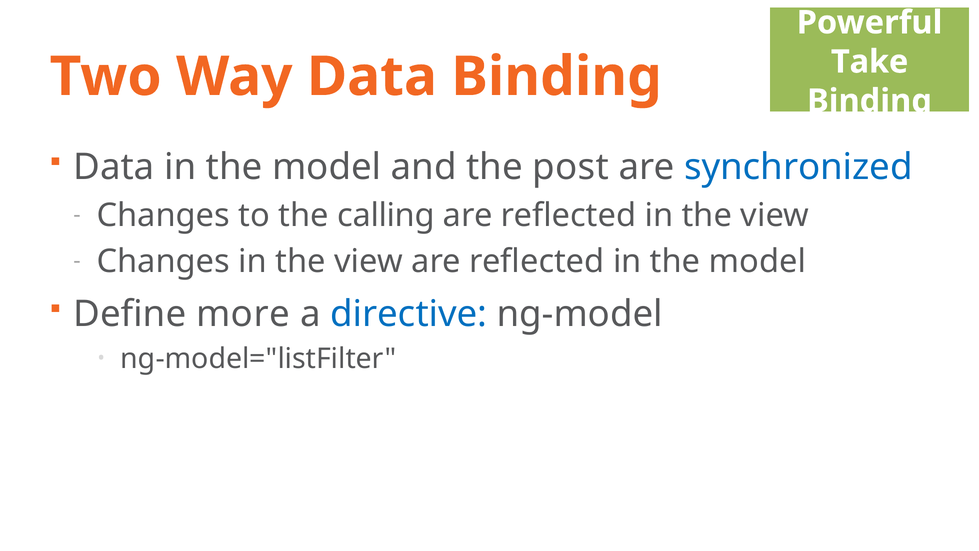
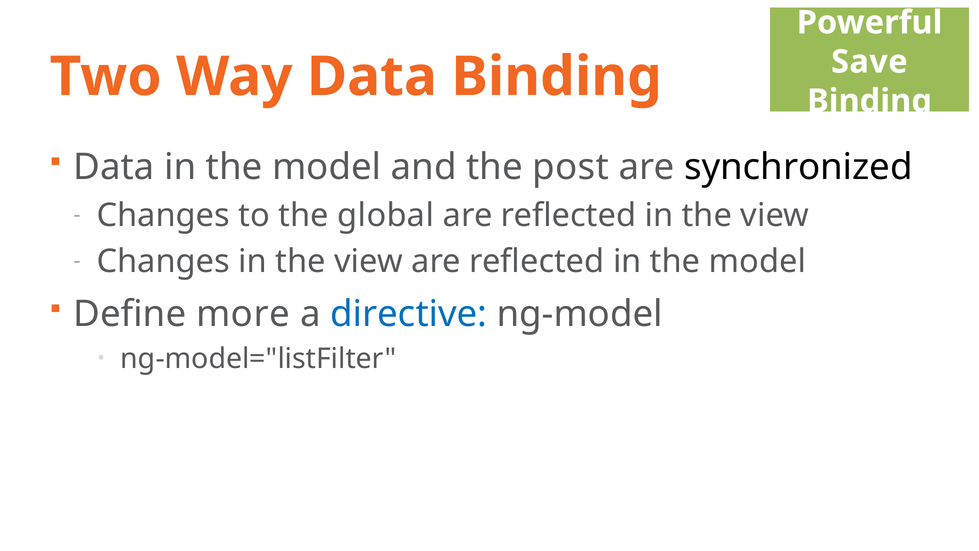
Take: Take -> Save
synchronized colour: blue -> black
calling: calling -> global
